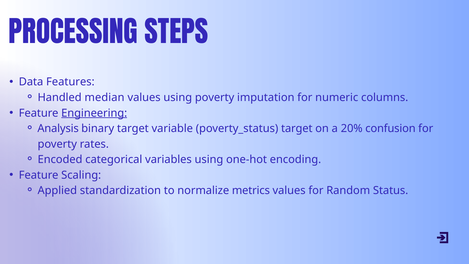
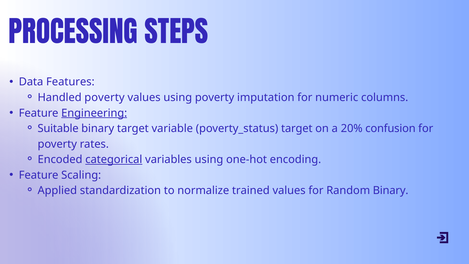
Handled median: median -> poverty
Analysis: Analysis -> Suitable
categorical underline: none -> present
metrics: metrics -> trained
Random Status: Status -> Binary
